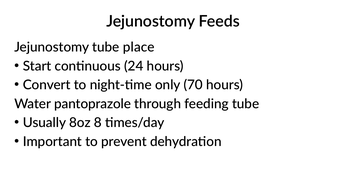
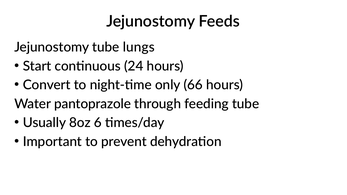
place: place -> lungs
70: 70 -> 66
8: 8 -> 6
